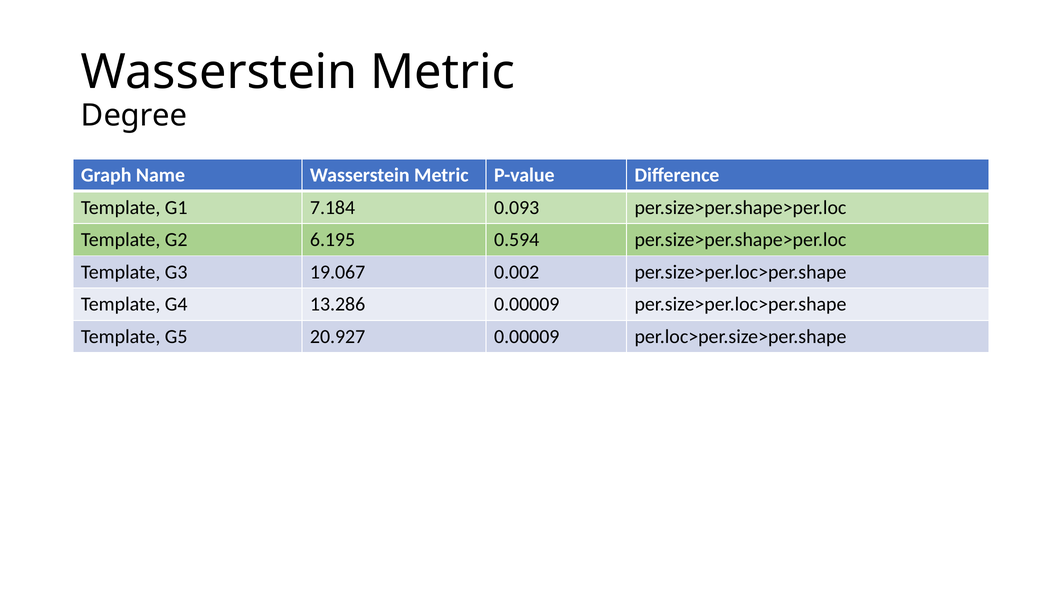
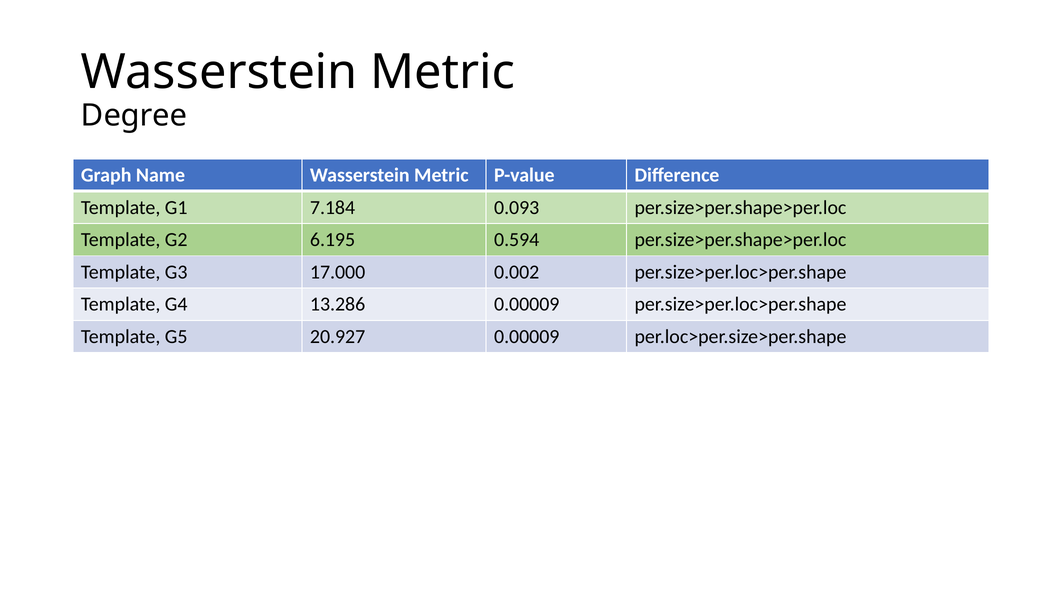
19.067: 19.067 -> 17.000
